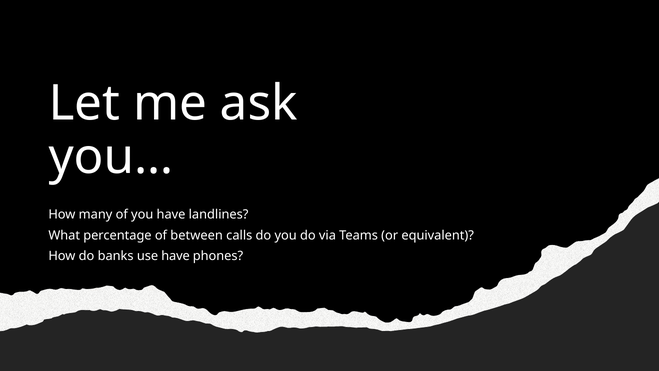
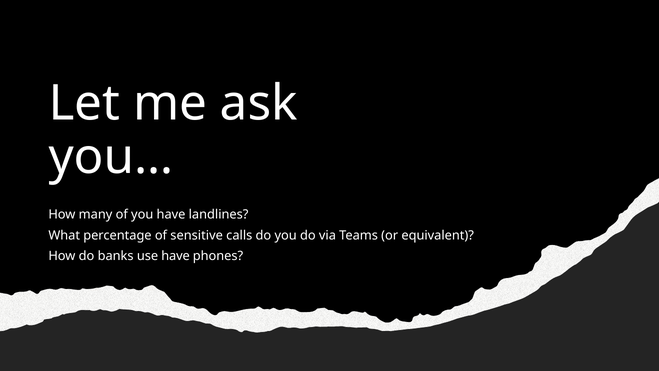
between: between -> sensitive
